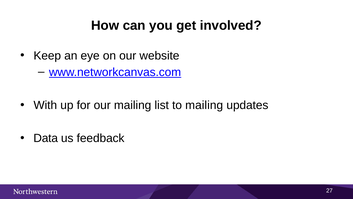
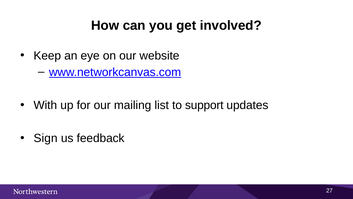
to mailing: mailing -> support
Data: Data -> Sign
